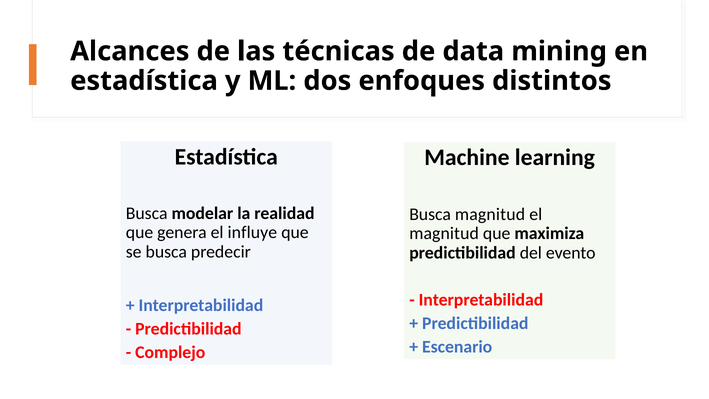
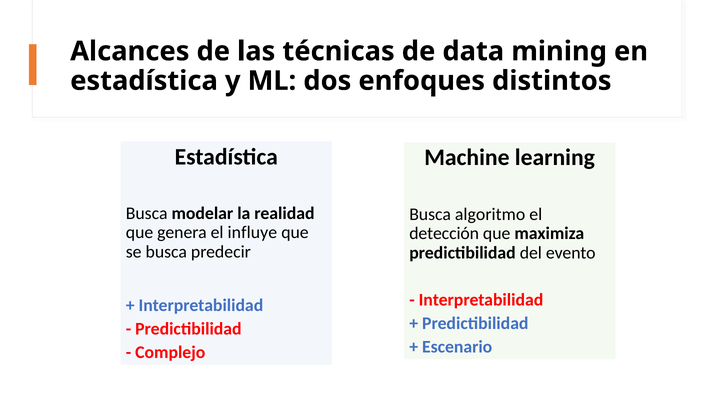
Busca magnitud: magnitud -> algoritmo
magnitud at (444, 233): magnitud -> detección
